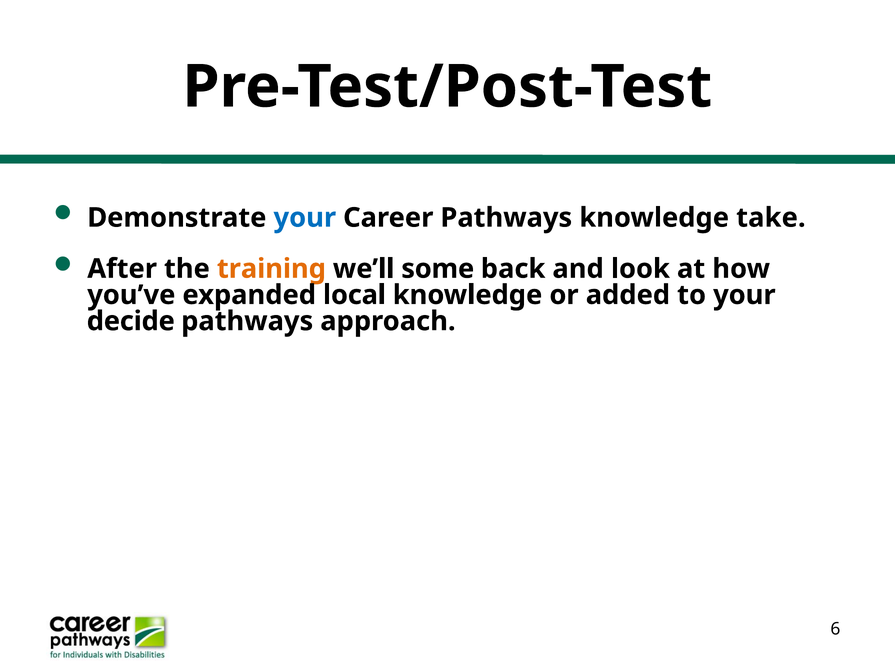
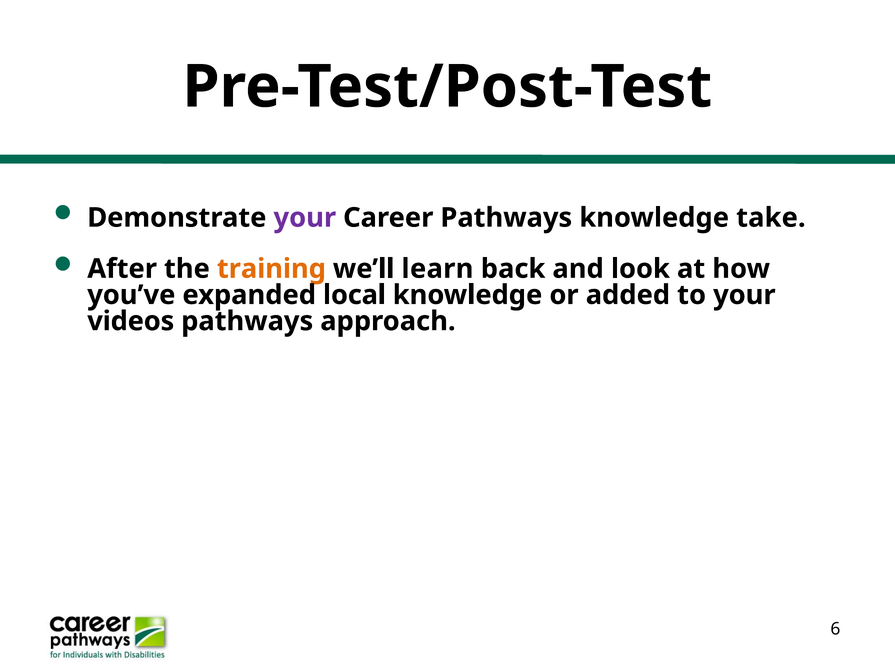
your at (305, 218) colour: blue -> purple
some: some -> learn
decide: decide -> videos
